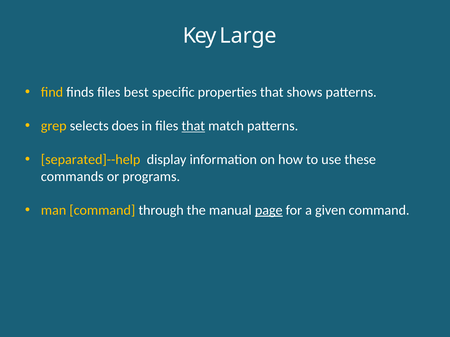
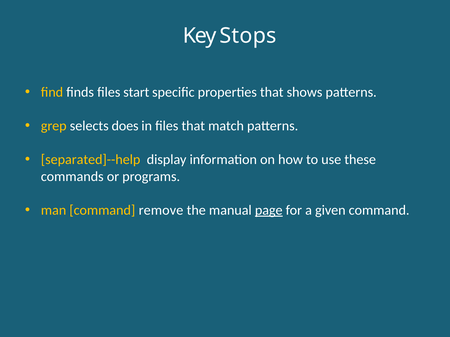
Large: Large -> Stops
best: best -> start
that at (193, 126) underline: present -> none
through: through -> remove
